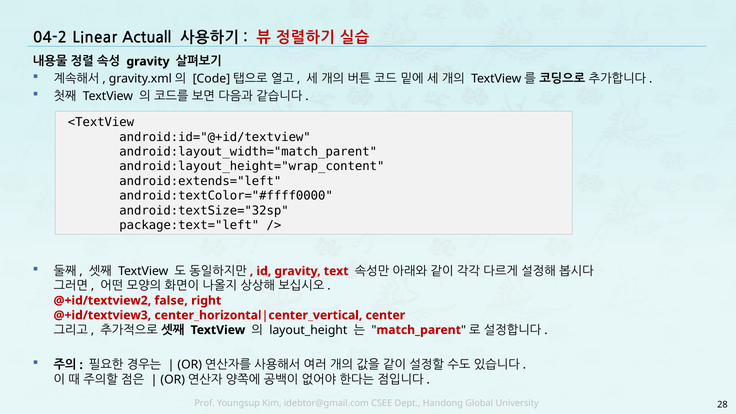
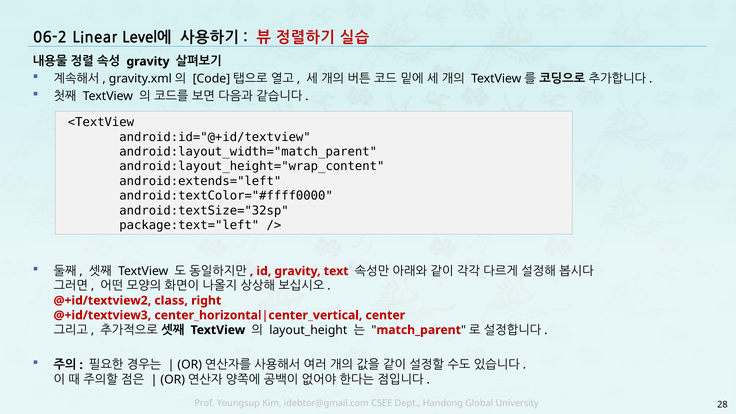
04-2: 04-2 -> 06-2
Actuall: Actuall -> Level에
false: false -> class
